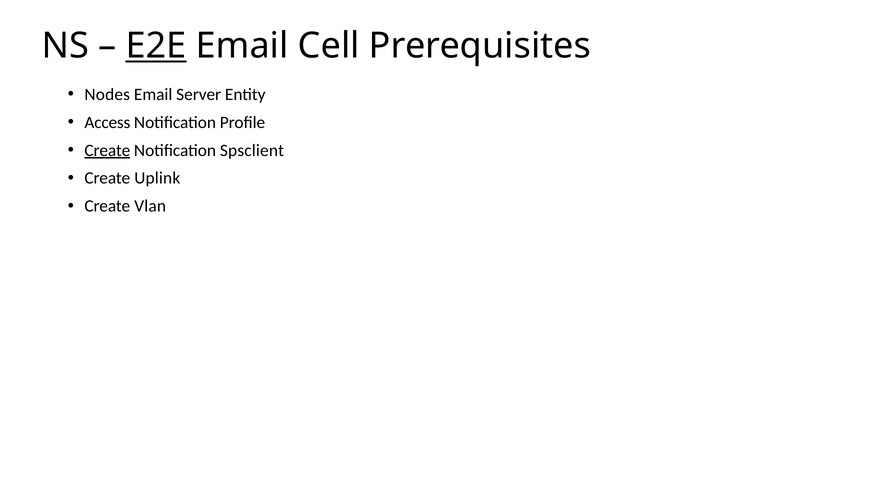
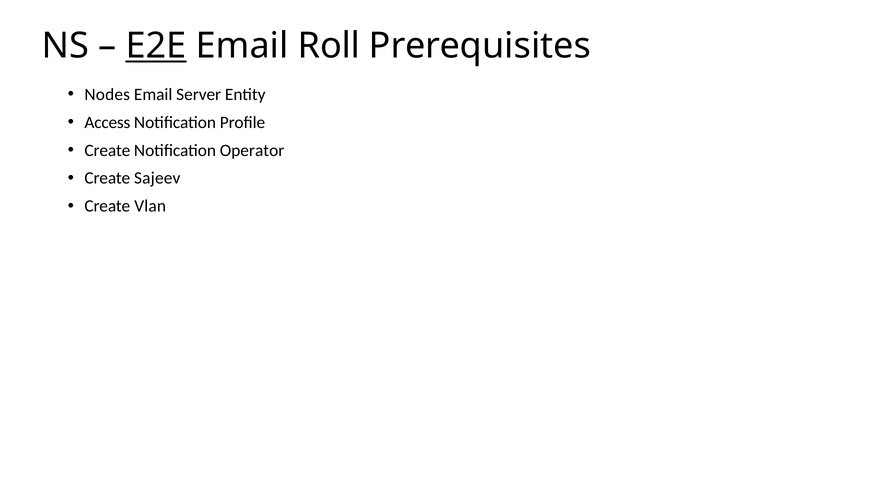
Cell: Cell -> Roll
Create at (107, 150) underline: present -> none
Spsclient: Spsclient -> Operator
Uplink: Uplink -> Sajeev
